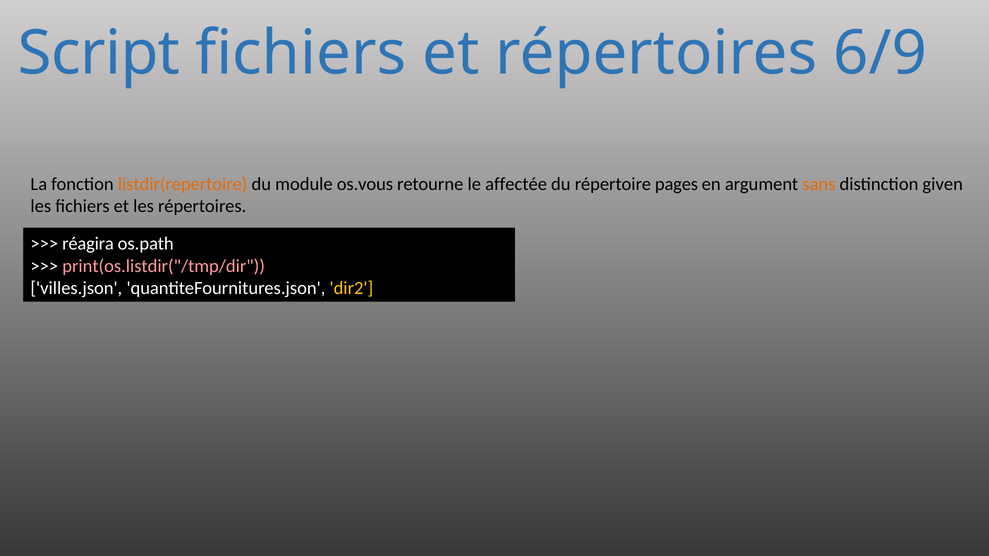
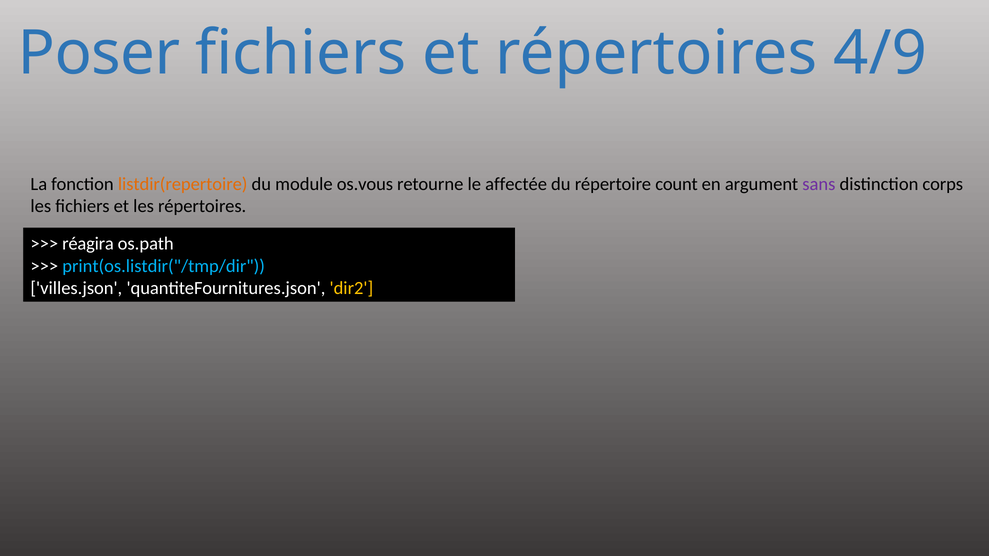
Script: Script -> Poser
6/9: 6/9 -> 4/9
pages: pages -> count
sans colour: orange -> purple
given: given -> corps
print(os.listdir("/tmp/dir colour: pink -> light blue
